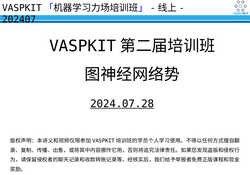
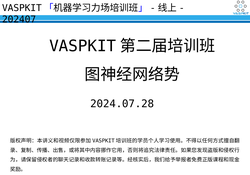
2024.07.28 underline: present -> none
